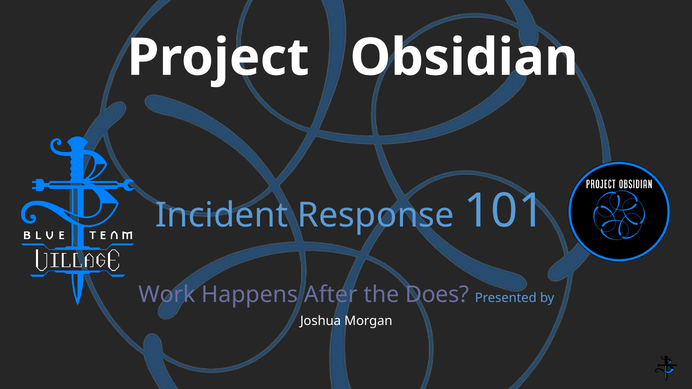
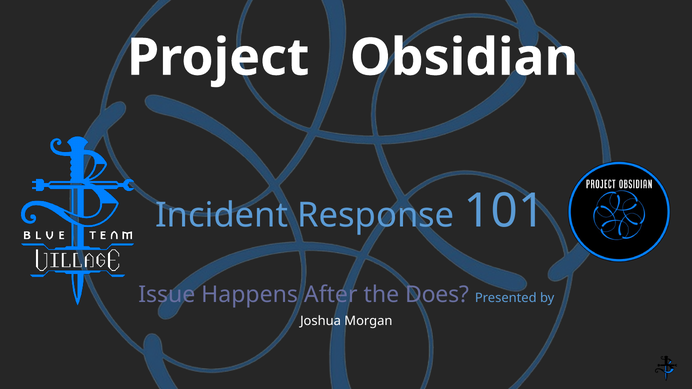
Work: Work -> Issue
